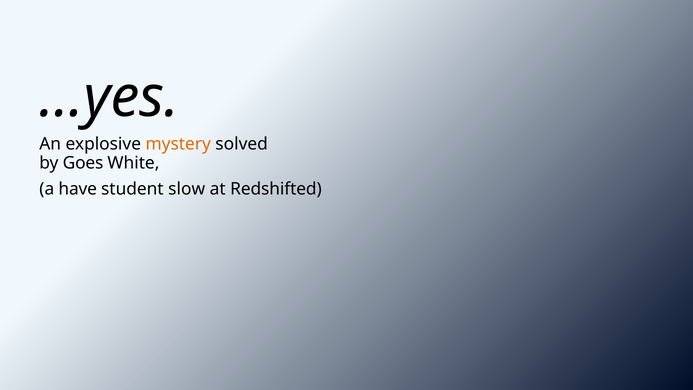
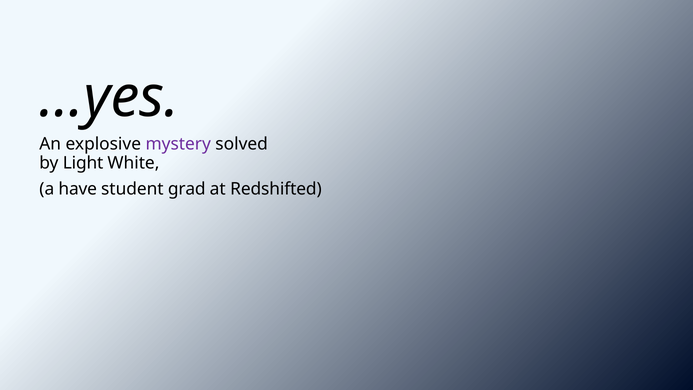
mystery colour: orange -> purple
Goes: Goes -> Light
slow: slow -> grad
